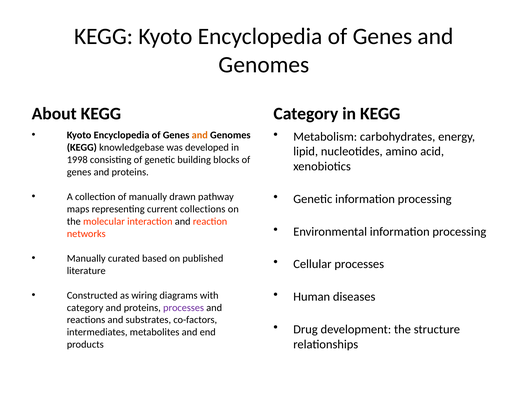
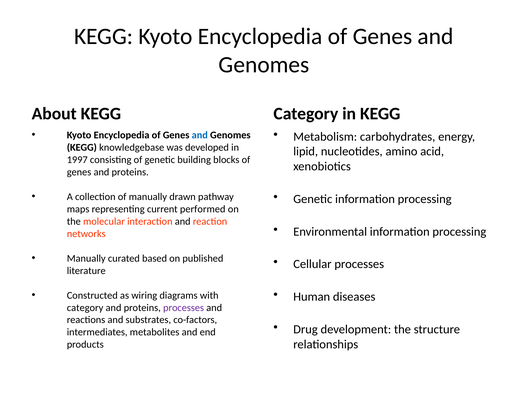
and at (200, 135) colour: orange -> blue
1998: 1998 -> 1997
collections: collections -> performed
